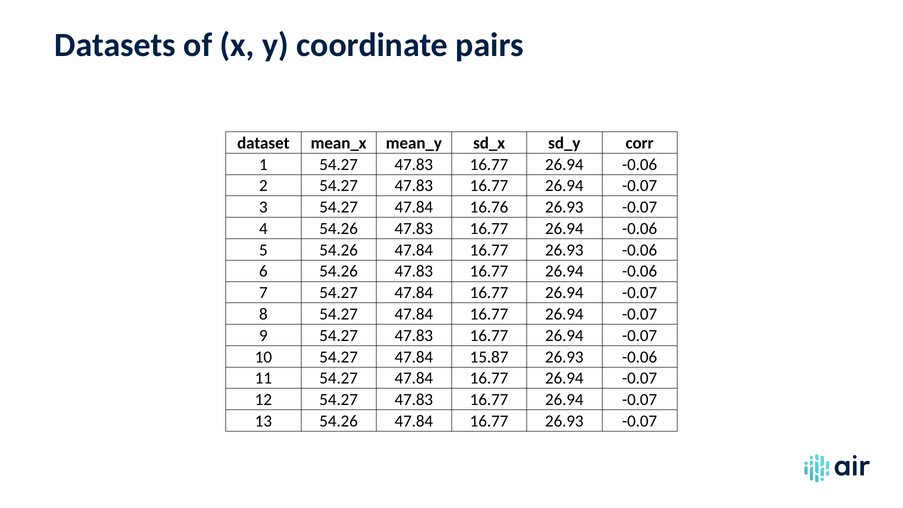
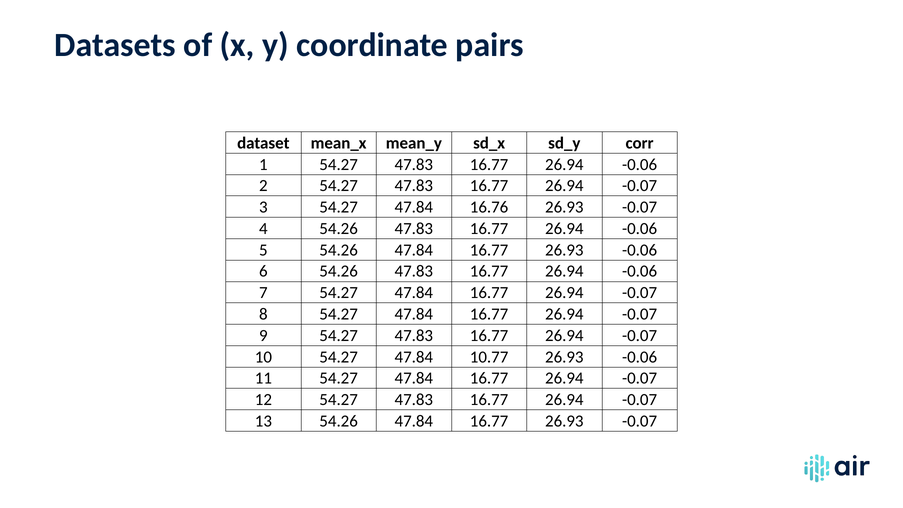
15.87: 15.87 -> 10.77
